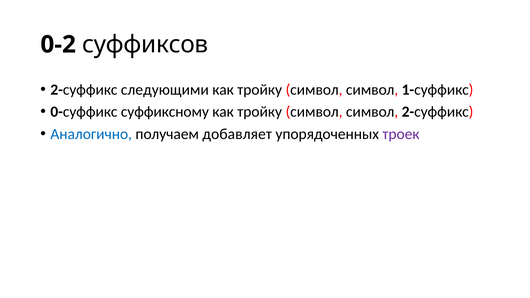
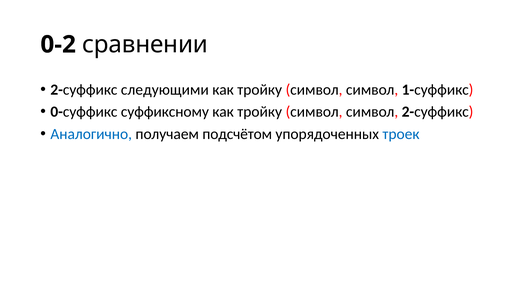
суффиксов: суффиксов -> сравнении
добавляет: добавляет -> подсчётом
троек colour: purple -> blue
